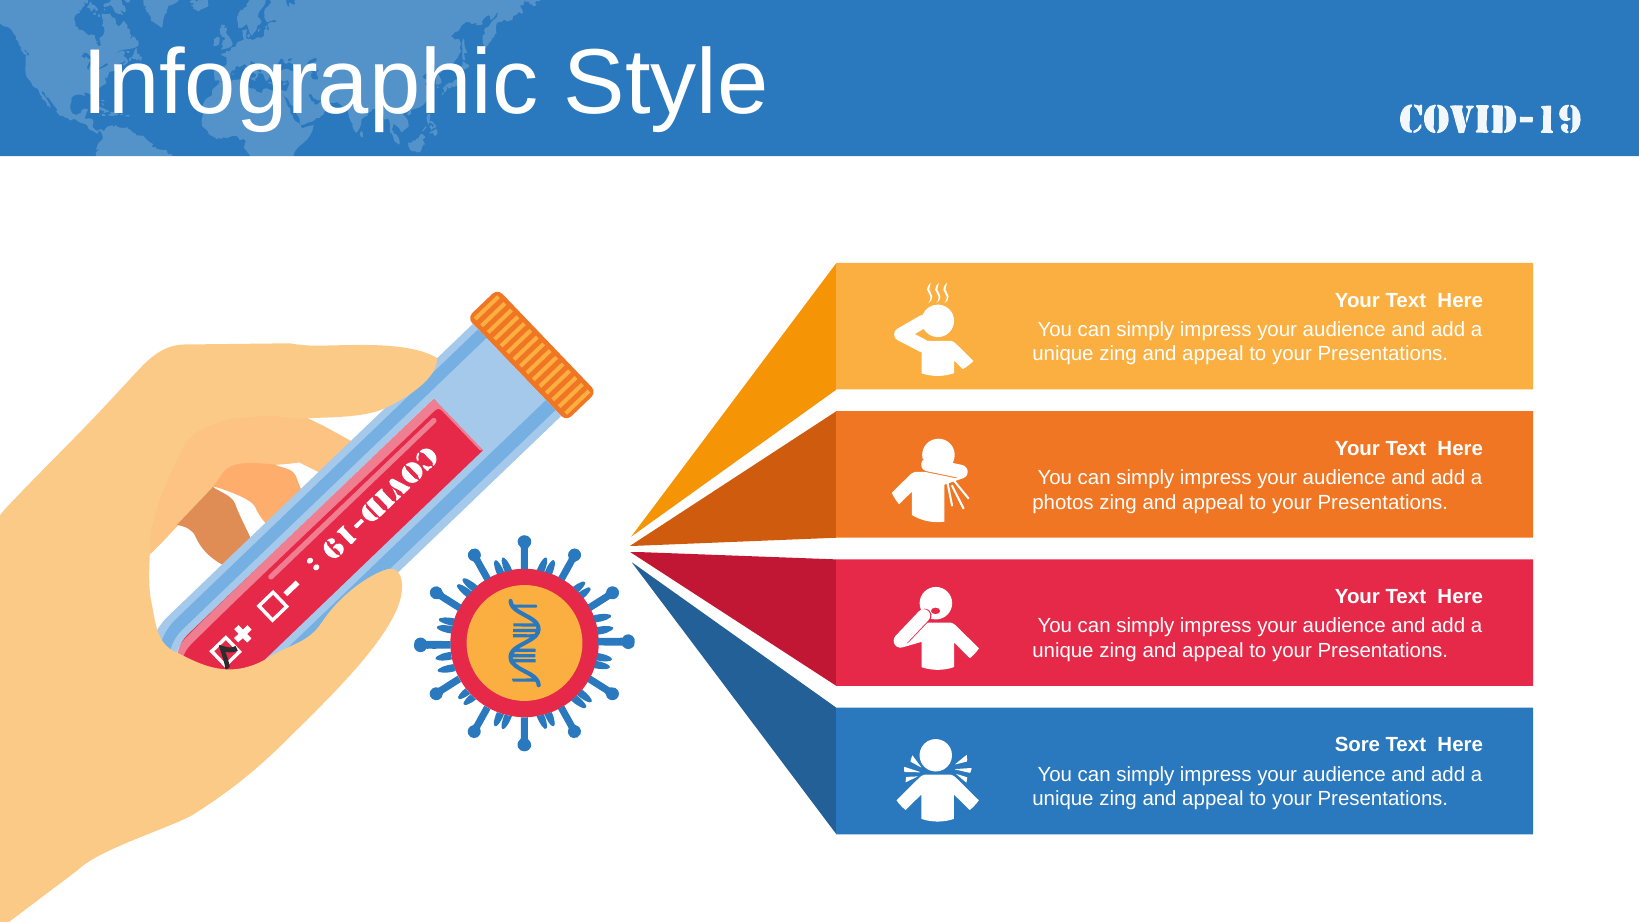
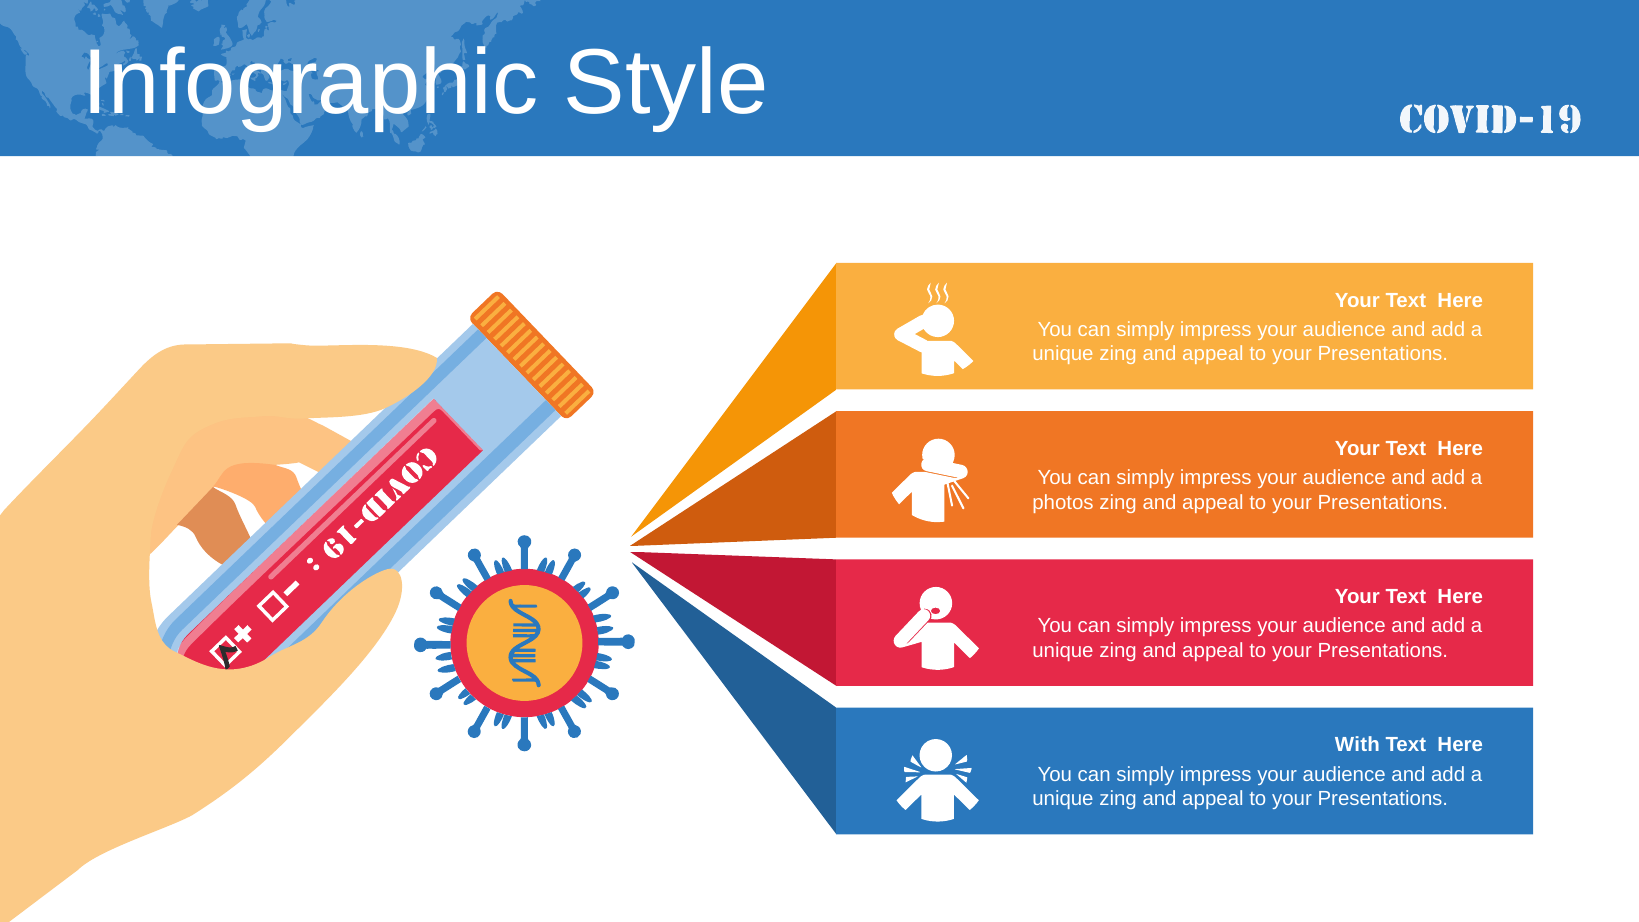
Sore: Sore -> With
